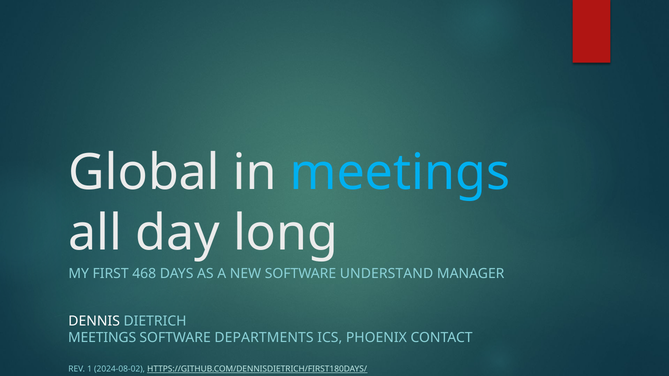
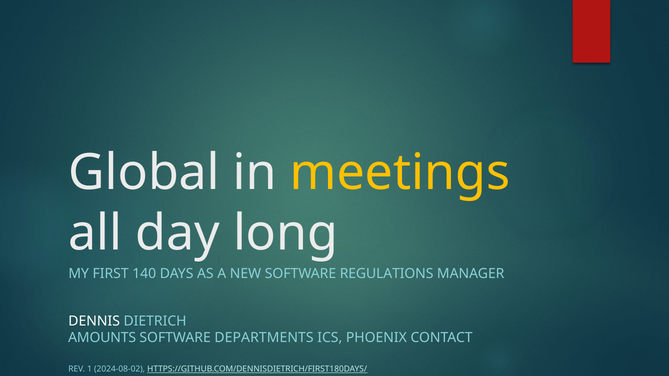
meetings at (400, 173) colour: light blue -> yellow
468: 468 -> 140
UNDERSTAND: UNDERSTAND -> REGULATIONS
MEETINGS at (102, 338): MEETINGS -> AMOUNTS
